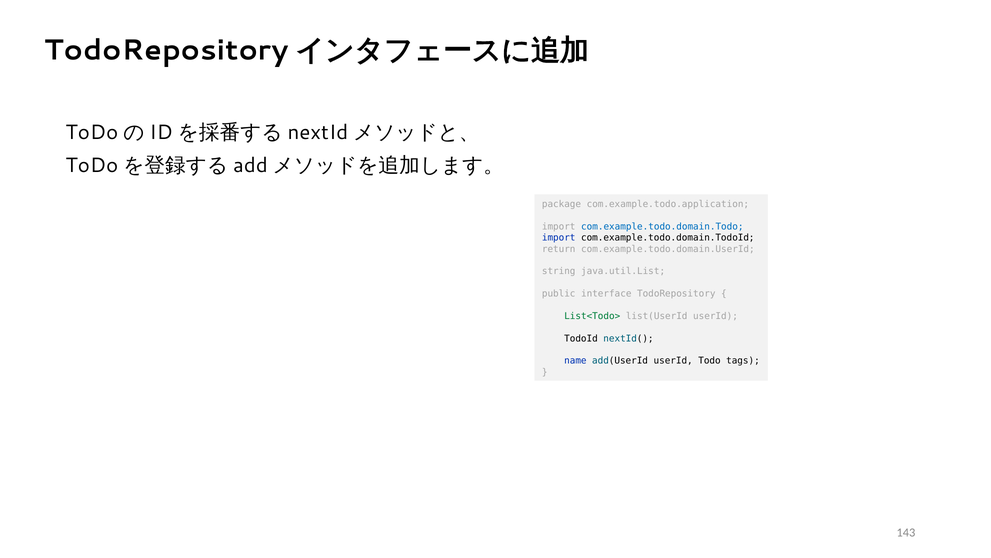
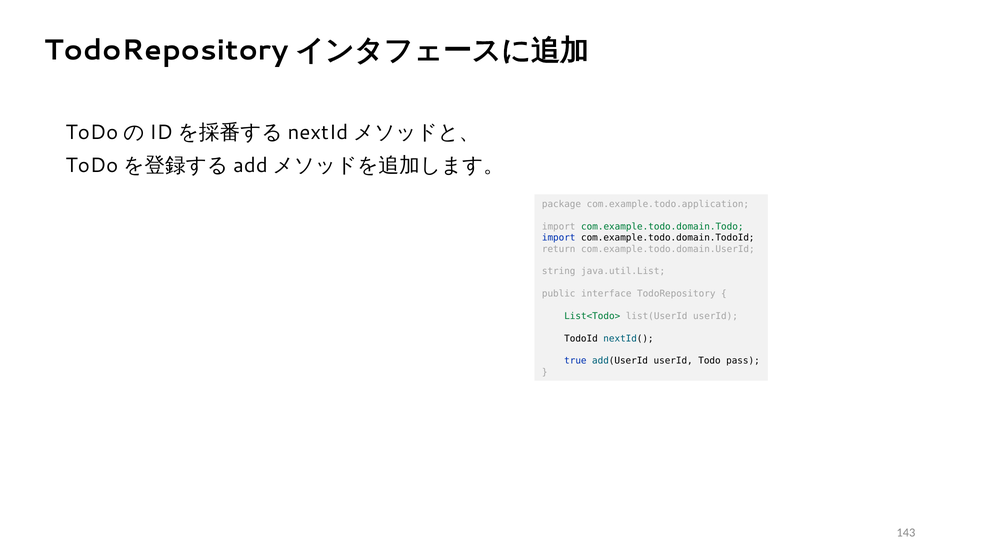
com.example.todo.domain.Todo colour: blue -> green
name: name -> true
tags: tags -> pass
